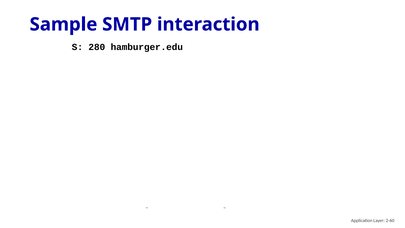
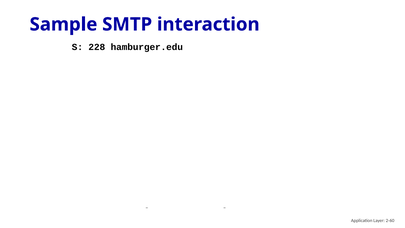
280: 280 -> 228
